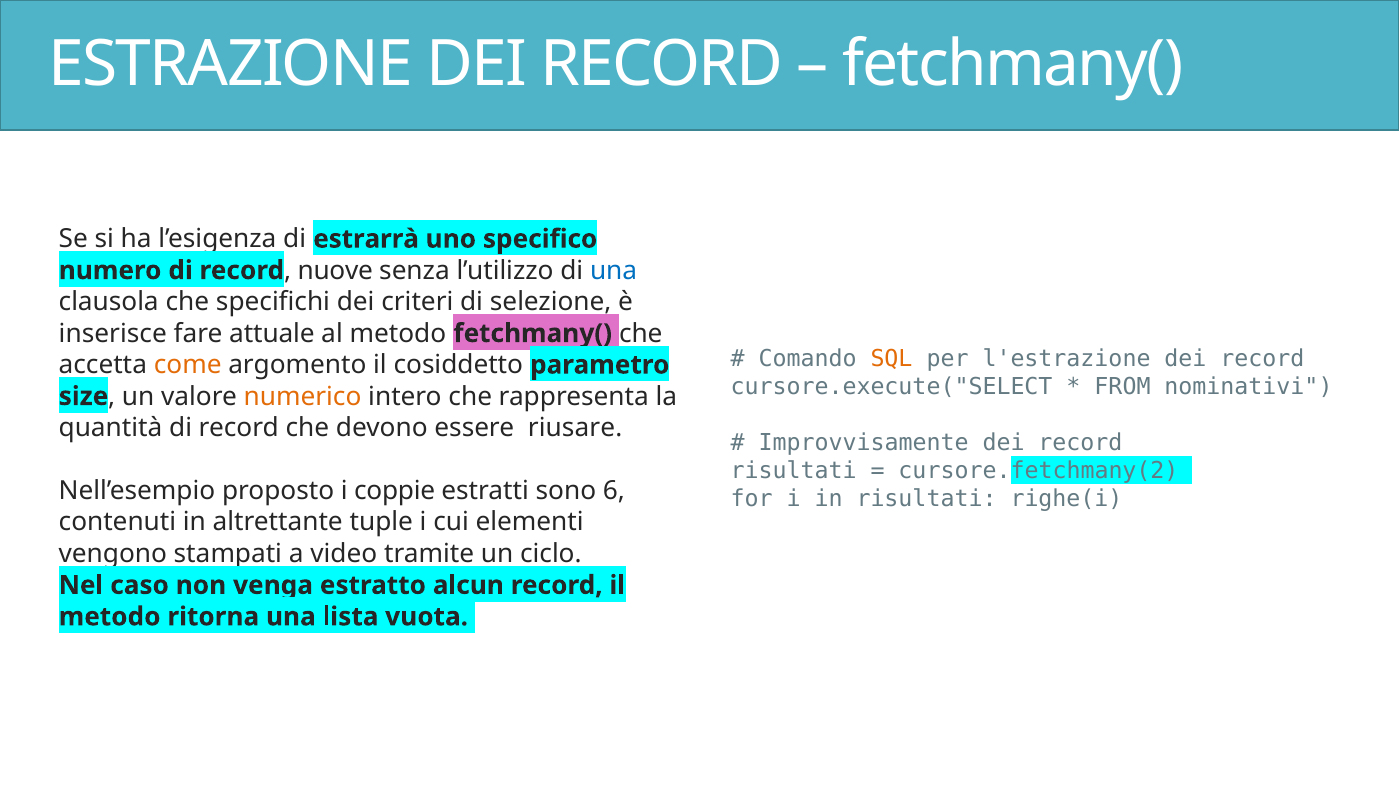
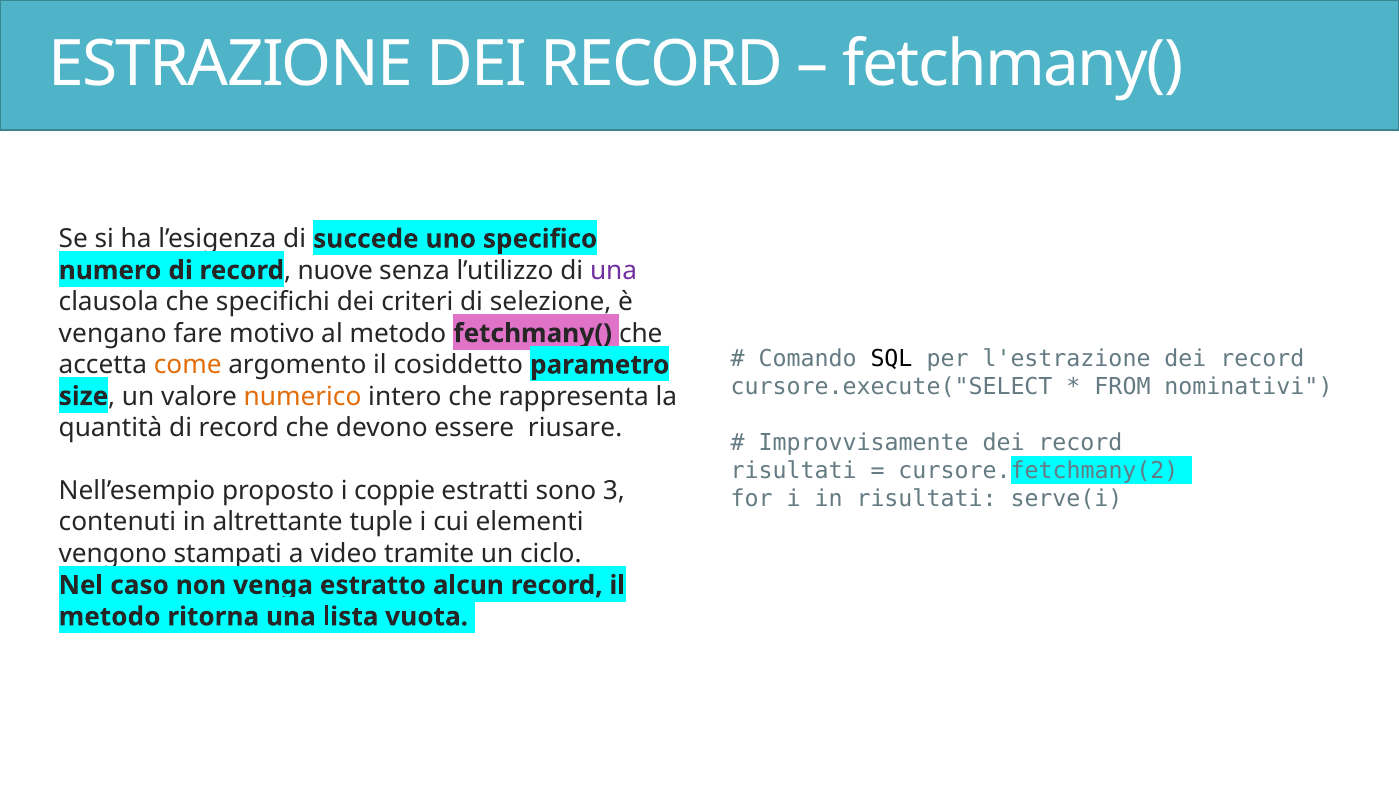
estrarrà: estrarrà -> succede
una at (614, 270) colour: blue -> purple
inserisce: inserisce -> vengano
attuale: attuale -> motivo
SQL colour: orange -> black
6: 6 -> 3
righe(i: righe(i -> serve(i
